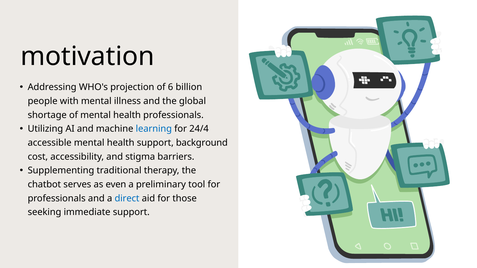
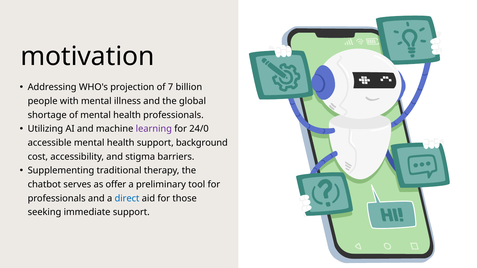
6: 6 -> 7
learning colour: blue -> purple
24/4: 24/4 -> 24/0
even: even -> offer
